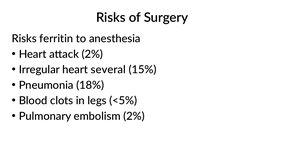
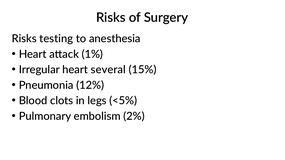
ferritin: ferritin -> testing
attack 2%: 2% -> 1%
18%: 18% -> 12%
